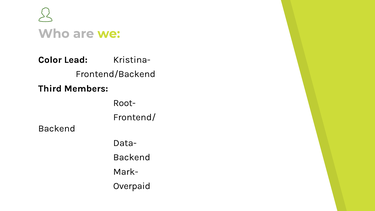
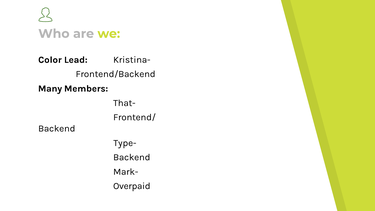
Third: Third -> Many
Root-: Root- -> That-
Data-: Data- -> Type-
